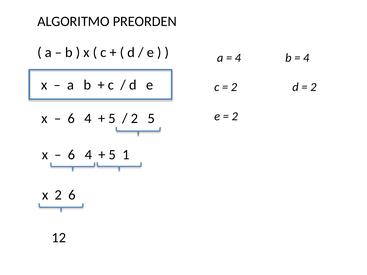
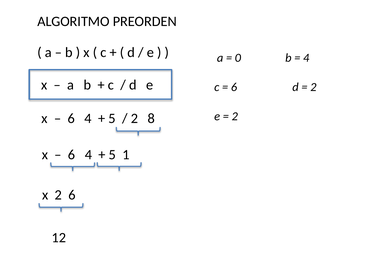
4 at (238, 58): 4 -> 0
2 at (234, 87): 2 -> 6
2 5: 5 -> 8
